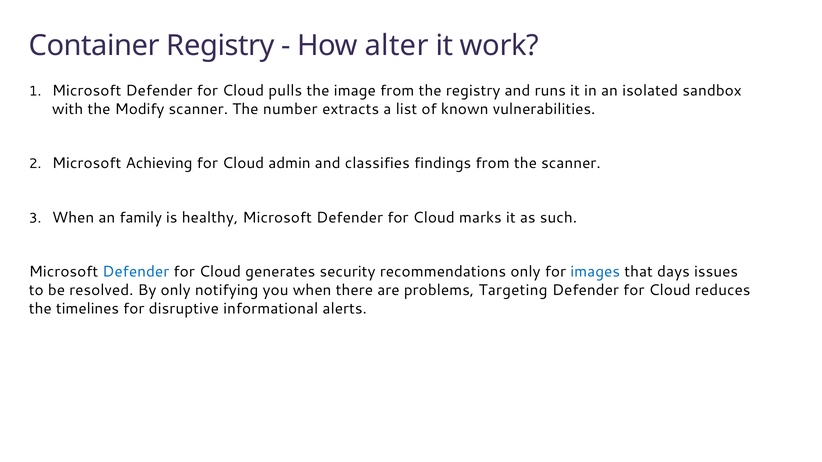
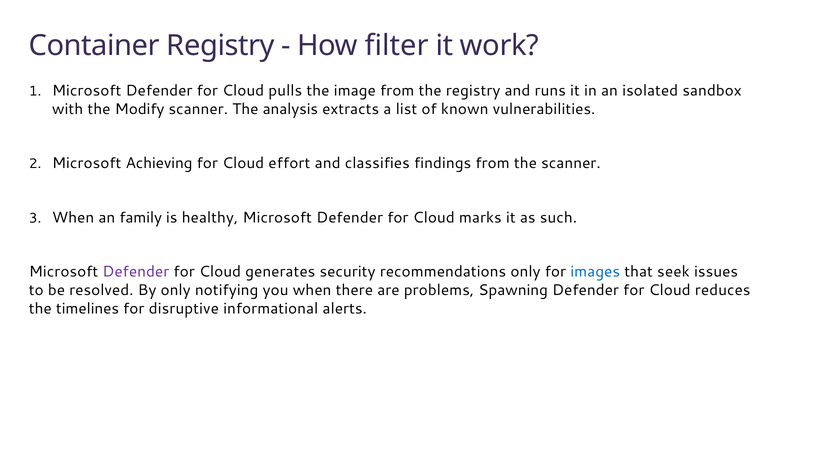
alter: alter -> filter
number: number -> analysis
admin: admin -> effort
Defender at (136, 272) colour: blue -> purple
days: days -> seek
Targeting: Targeting -> Spawning
